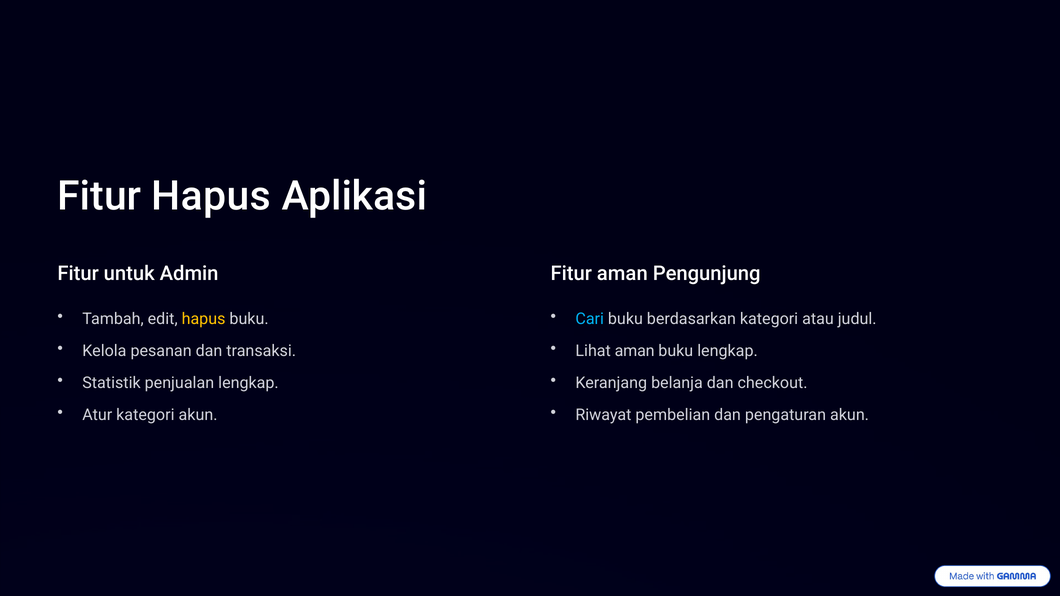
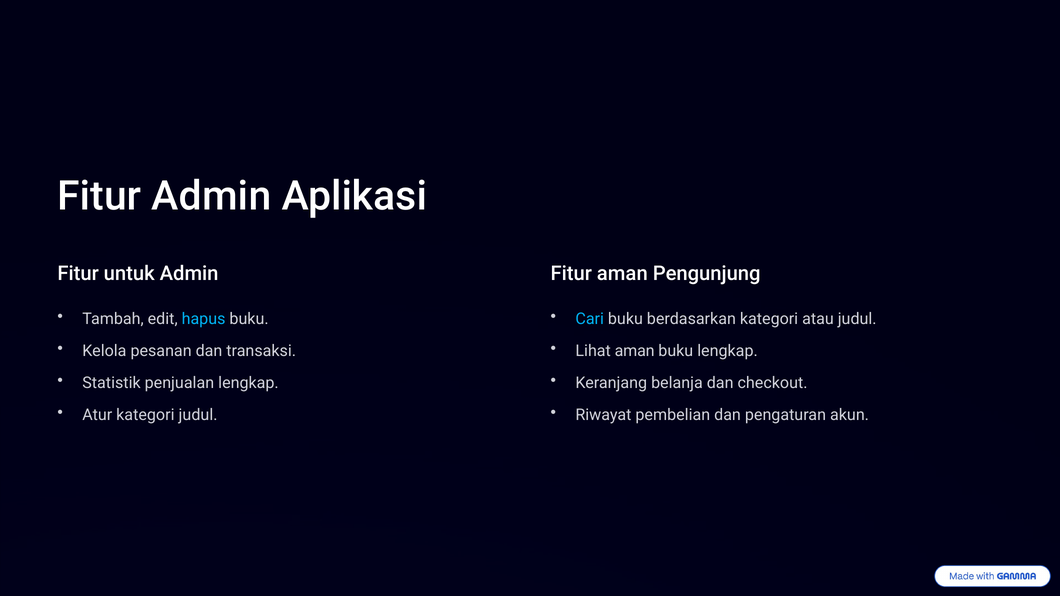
Fitur Hapus: Hapus -> Admin
hapus at (204, 319) colour: yellow -> light blue
kategori akun: akun -> judul
